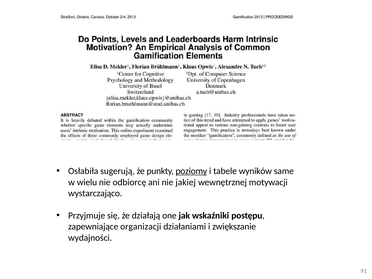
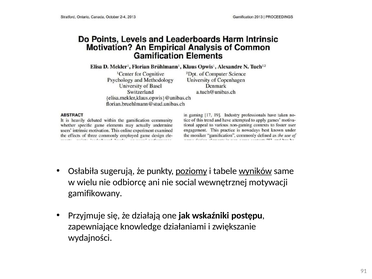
wyników underline: none -> present
jakiej: jakiej -> social
wystarczająco: wystarczająco -> gamifikowany
organizacji: organizacji -> knowledge
